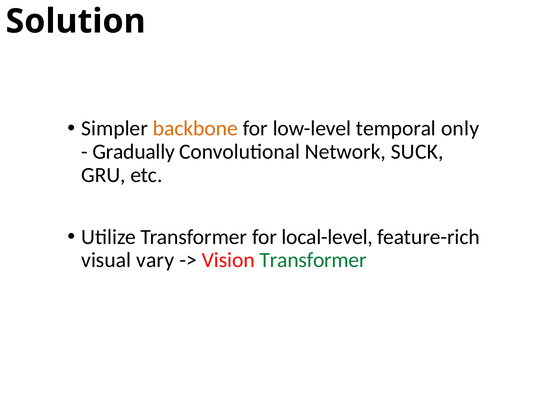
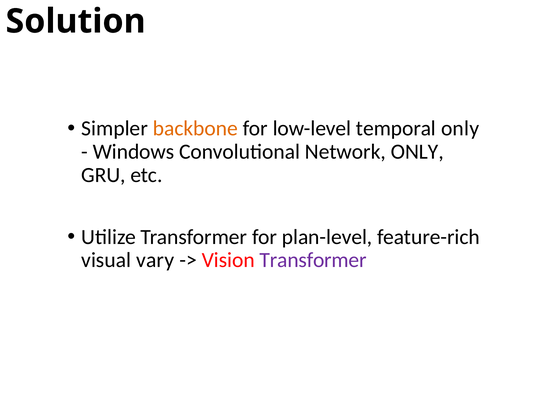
Gradually: Gradually -> Windows
Network SUCK: SUCK -> ONLY
local-level: local-level -> plan-level
Transformer at (313, 260) colour: green -> purple
